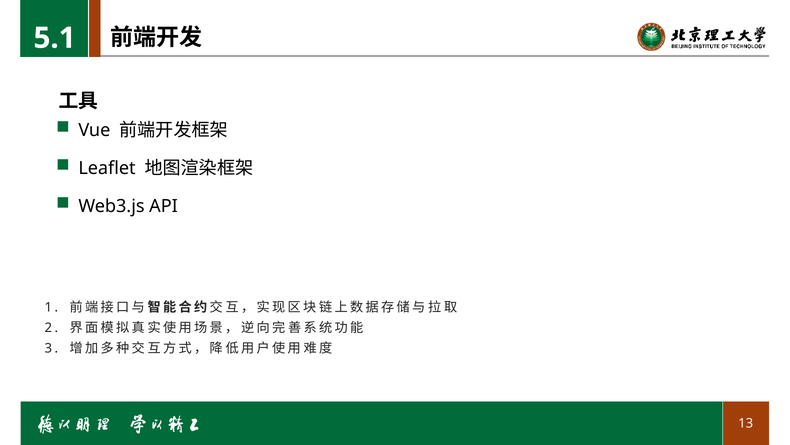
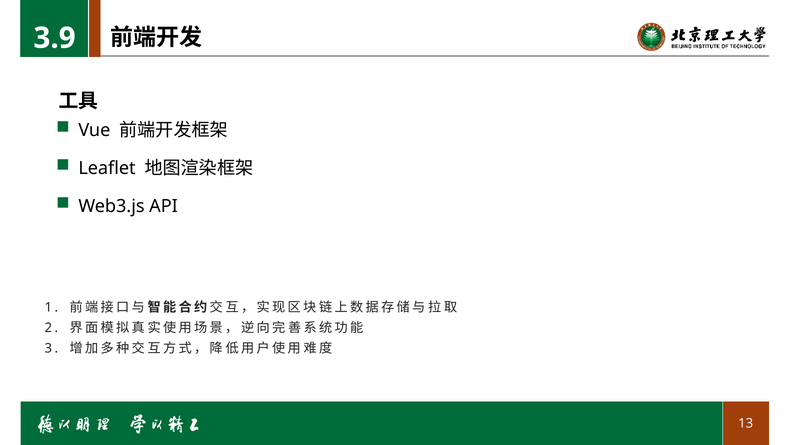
5.1: 5.1 -> 3.9
